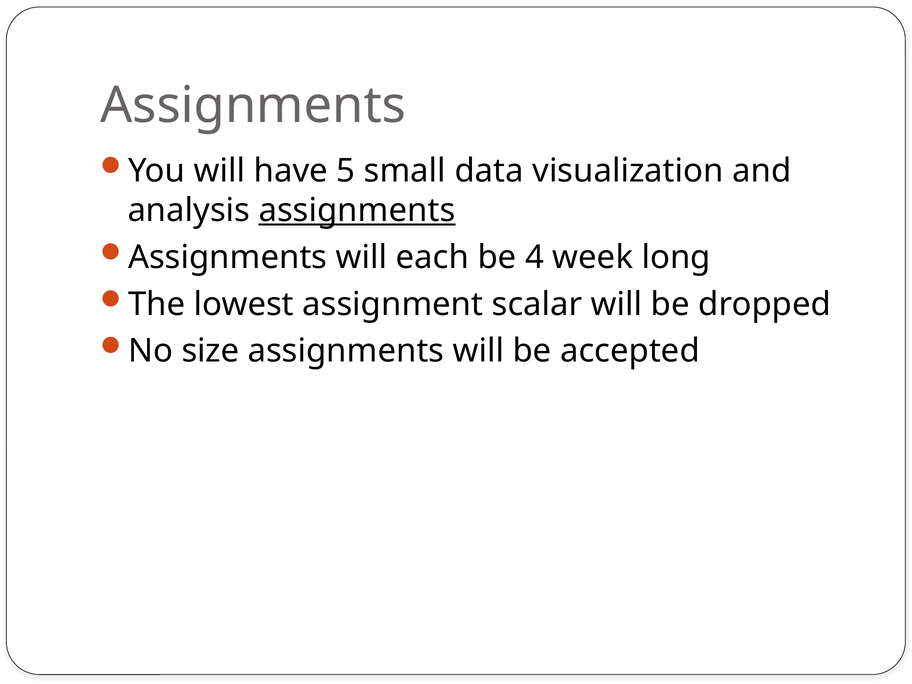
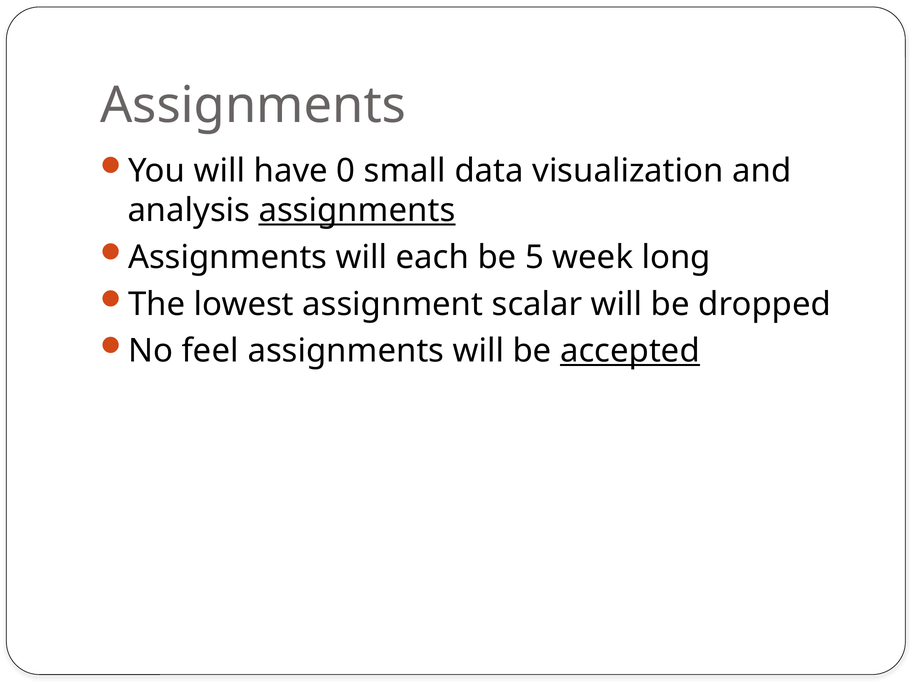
5: 5 -> 0
4: 4 -> 5
size: size -> feel
accepted underline: none -> present
